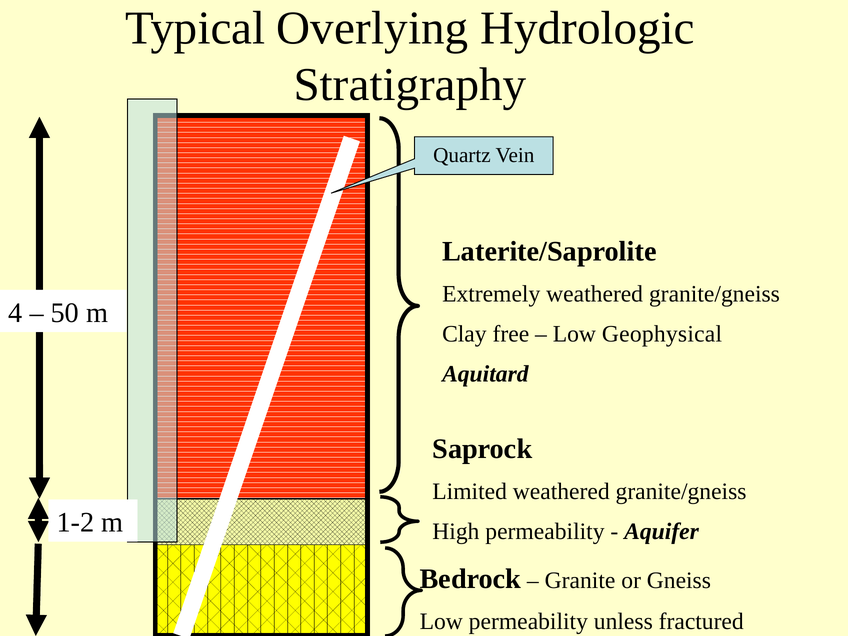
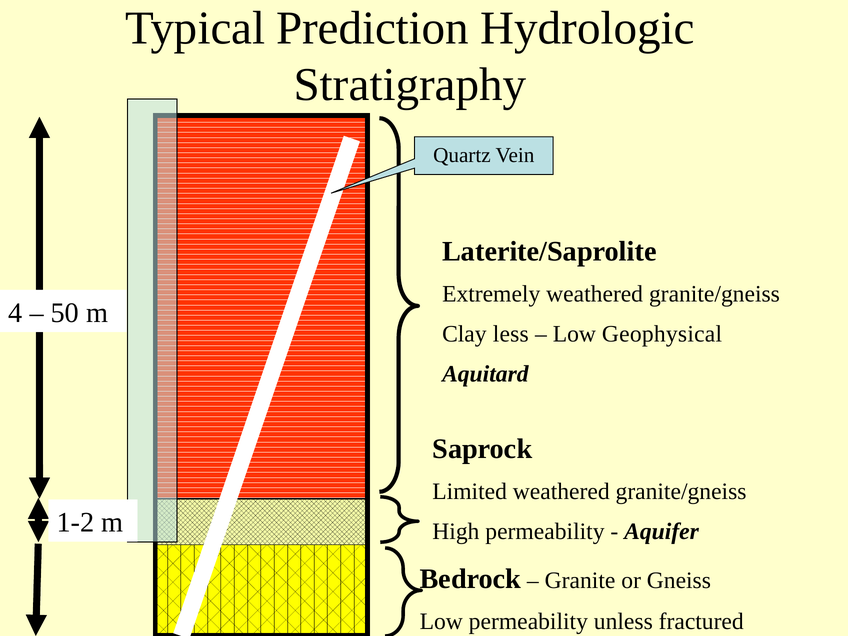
Overlying: Overlying -> Prediction
free: free -> less
